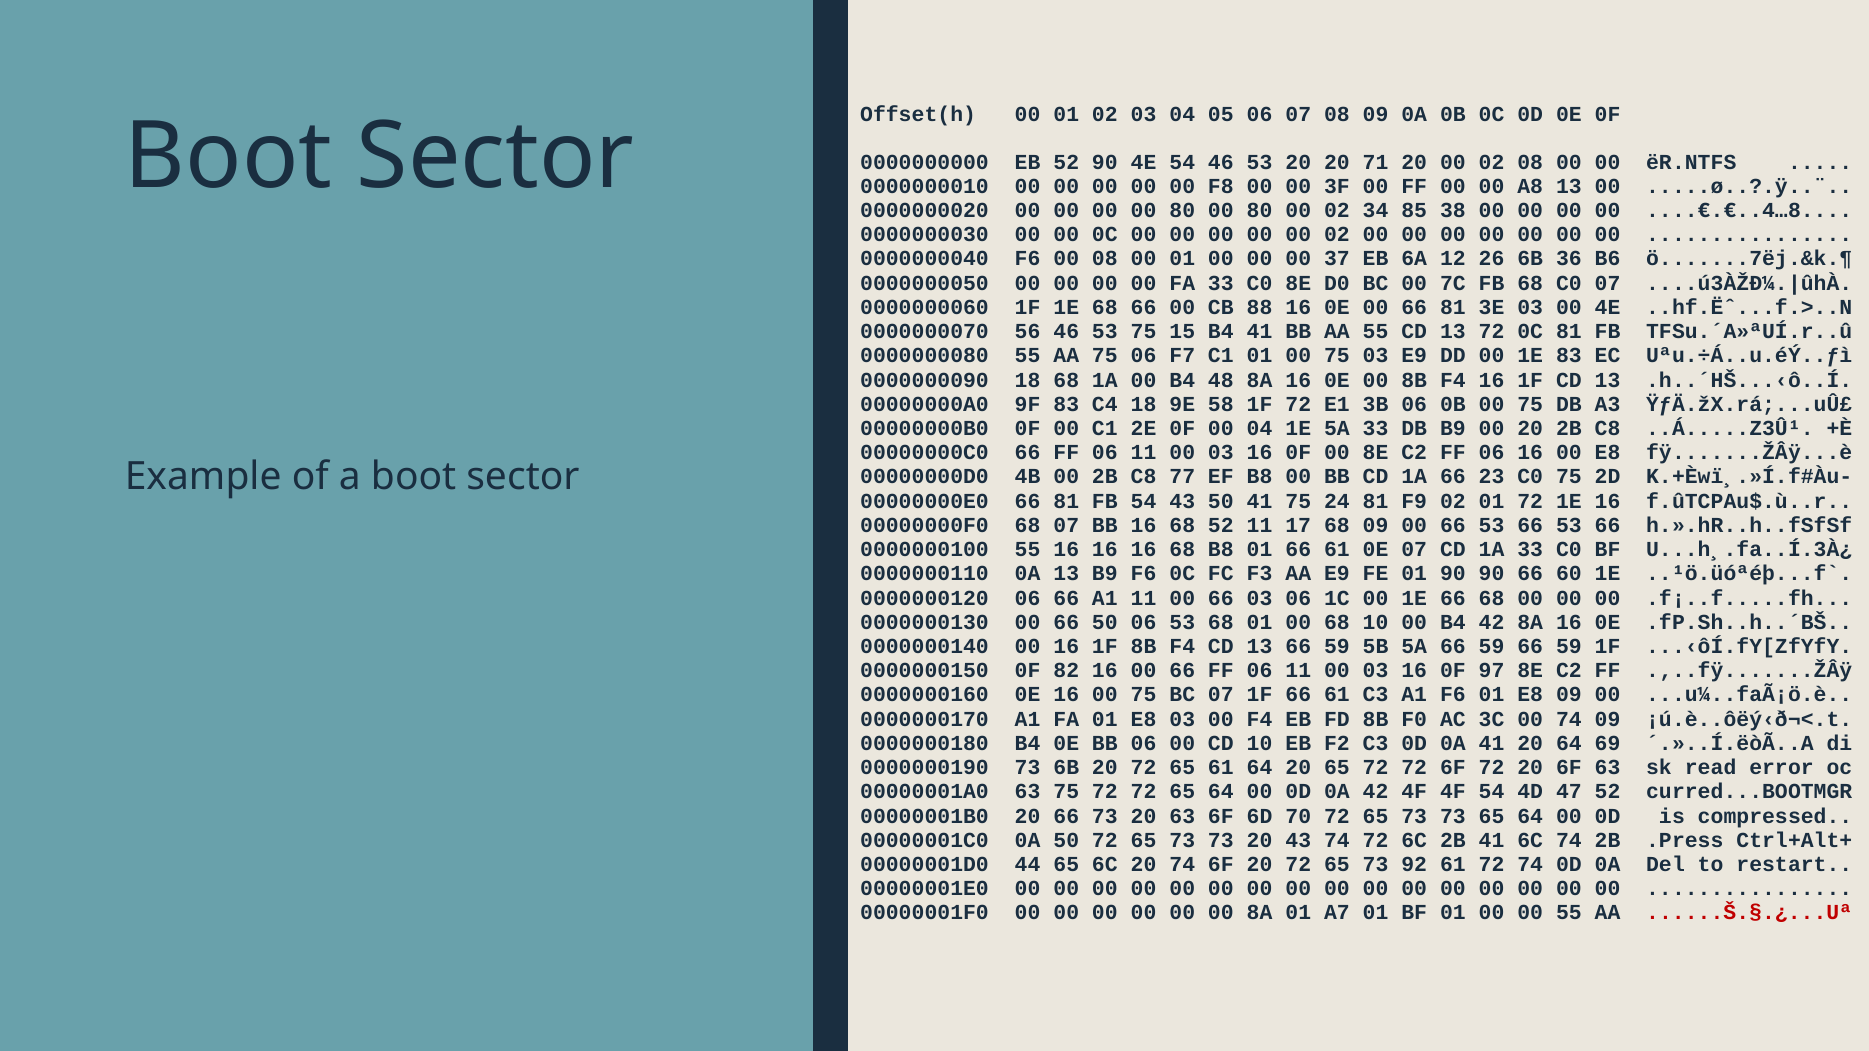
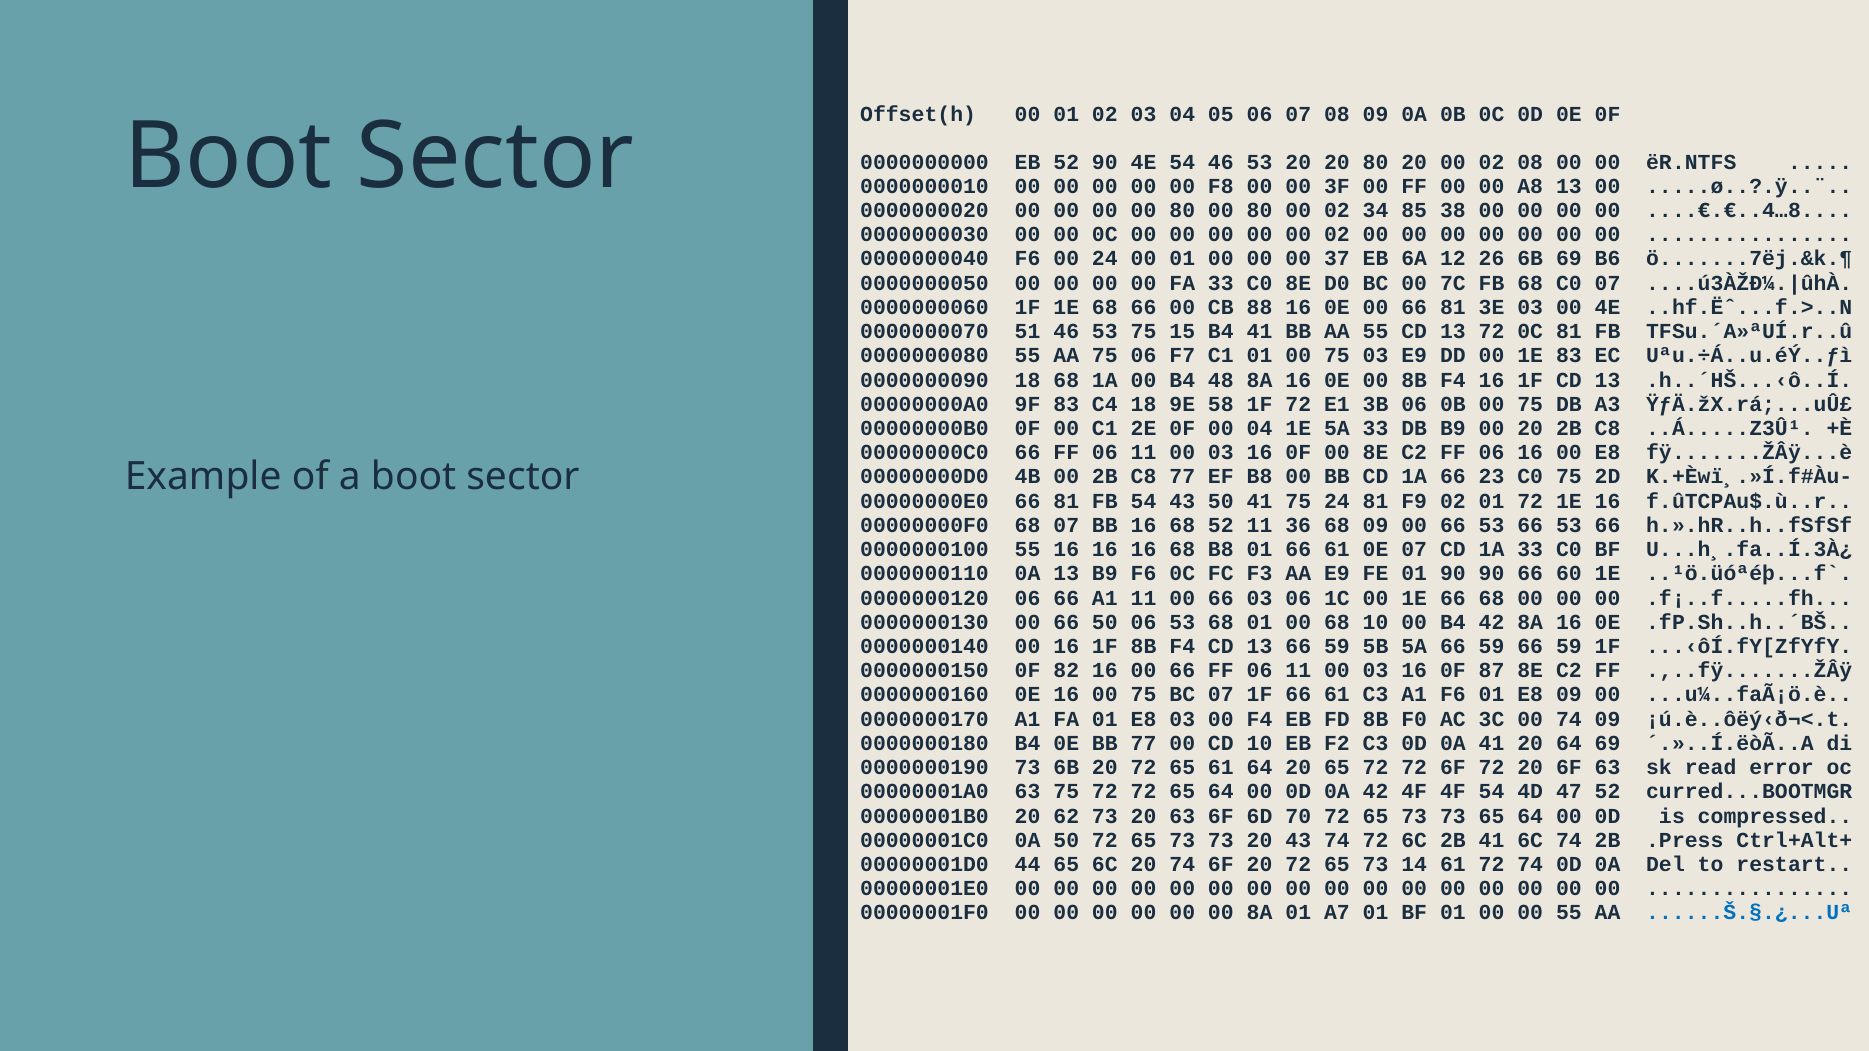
20 71: 71 -> 80
00 08: 08 -> 24
6B 36: 36 -> 69
56: 56 -> 51
17: 17 -> 36
97: 97 -> 87
BB 06: 06 -> 77
20 66: 66 -> 62
92: 92 -> 14
......Š.§.¿...Uª colour: red -> blue
